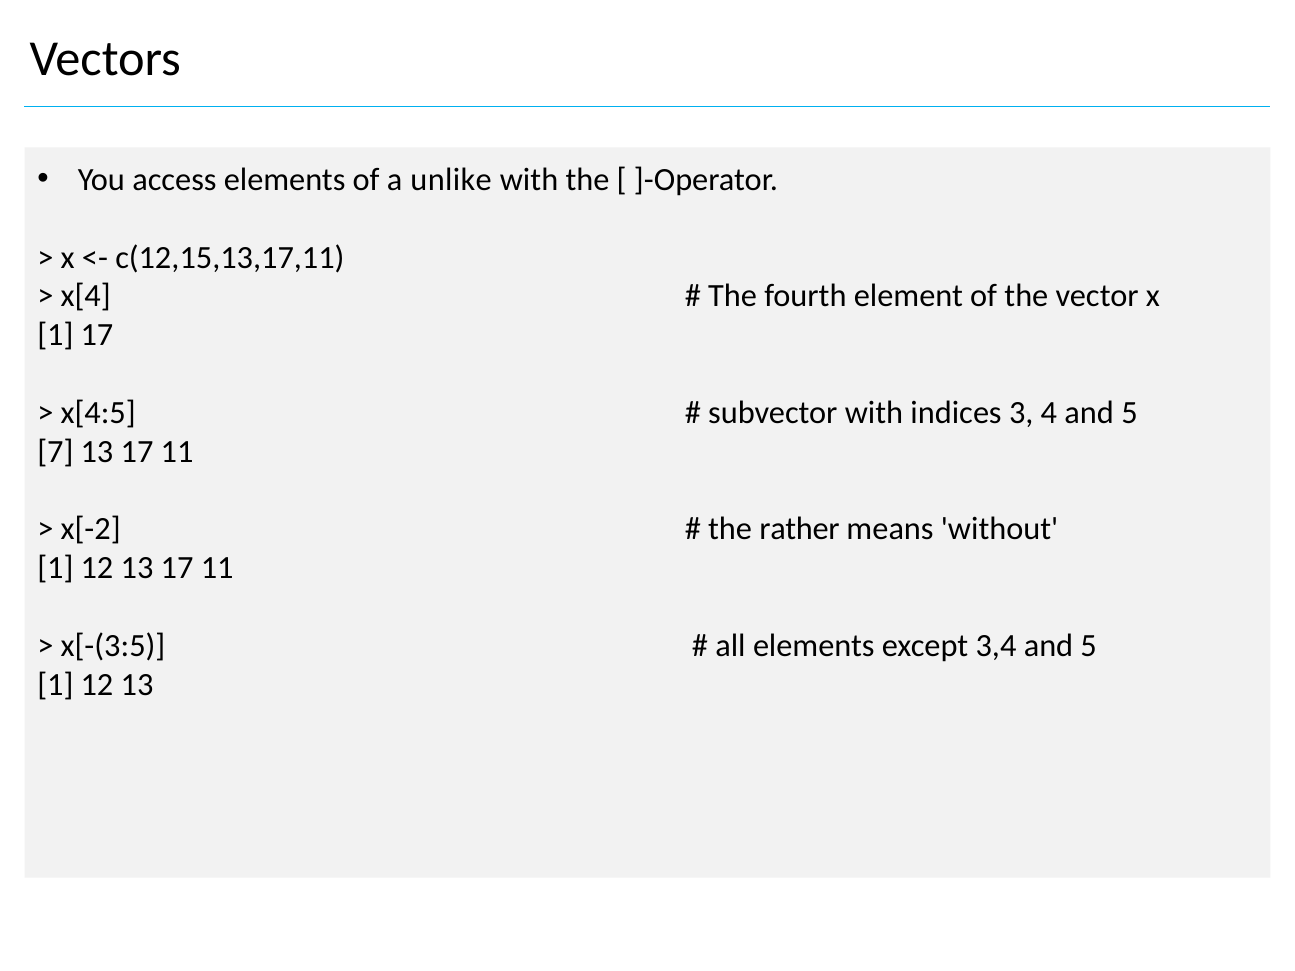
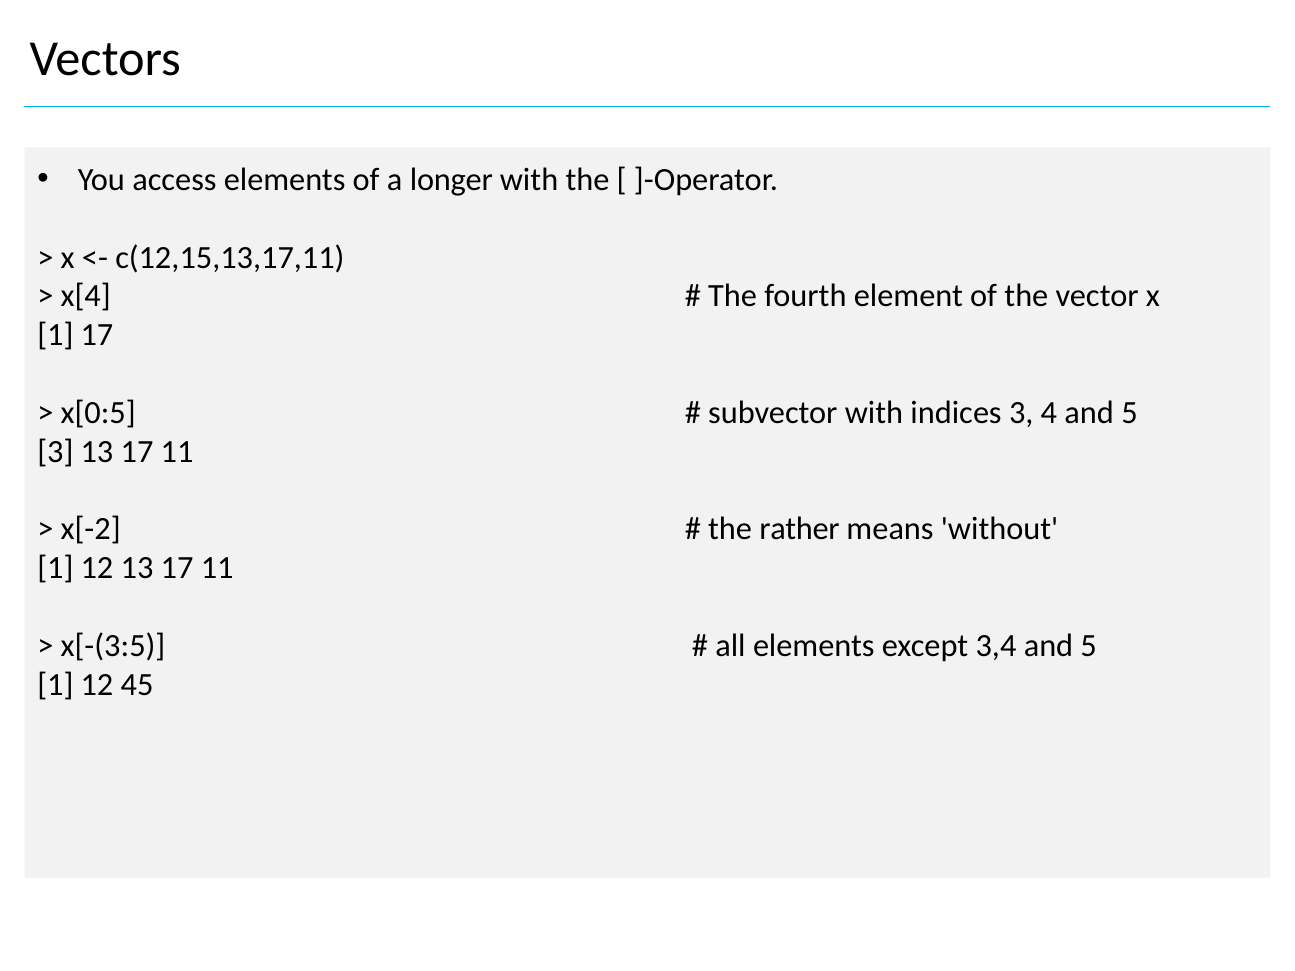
unlike: unlike -> longer
x[4:5: x[4:5 -> x[0:5
7 at (55, 452): 7 -> 3
13 at (137, 685): 13 -> 45
